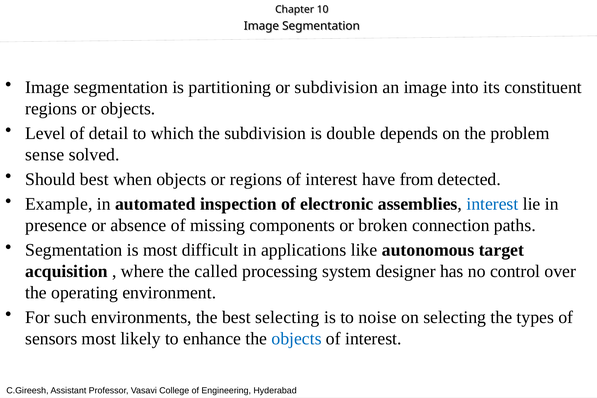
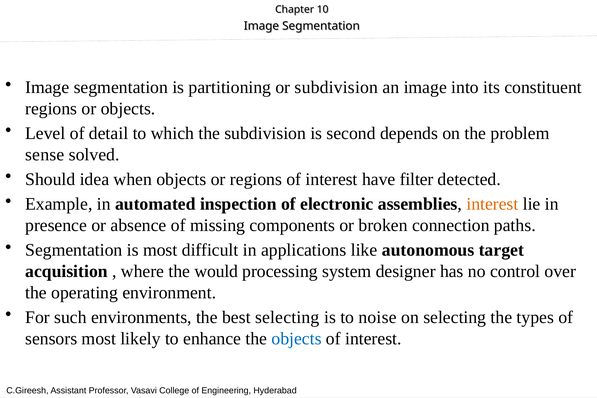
double: double -> second
Should best: best -> idea
from: from -> filter
interest at (492, 204) colour: blue -> orange
called: called -> would
